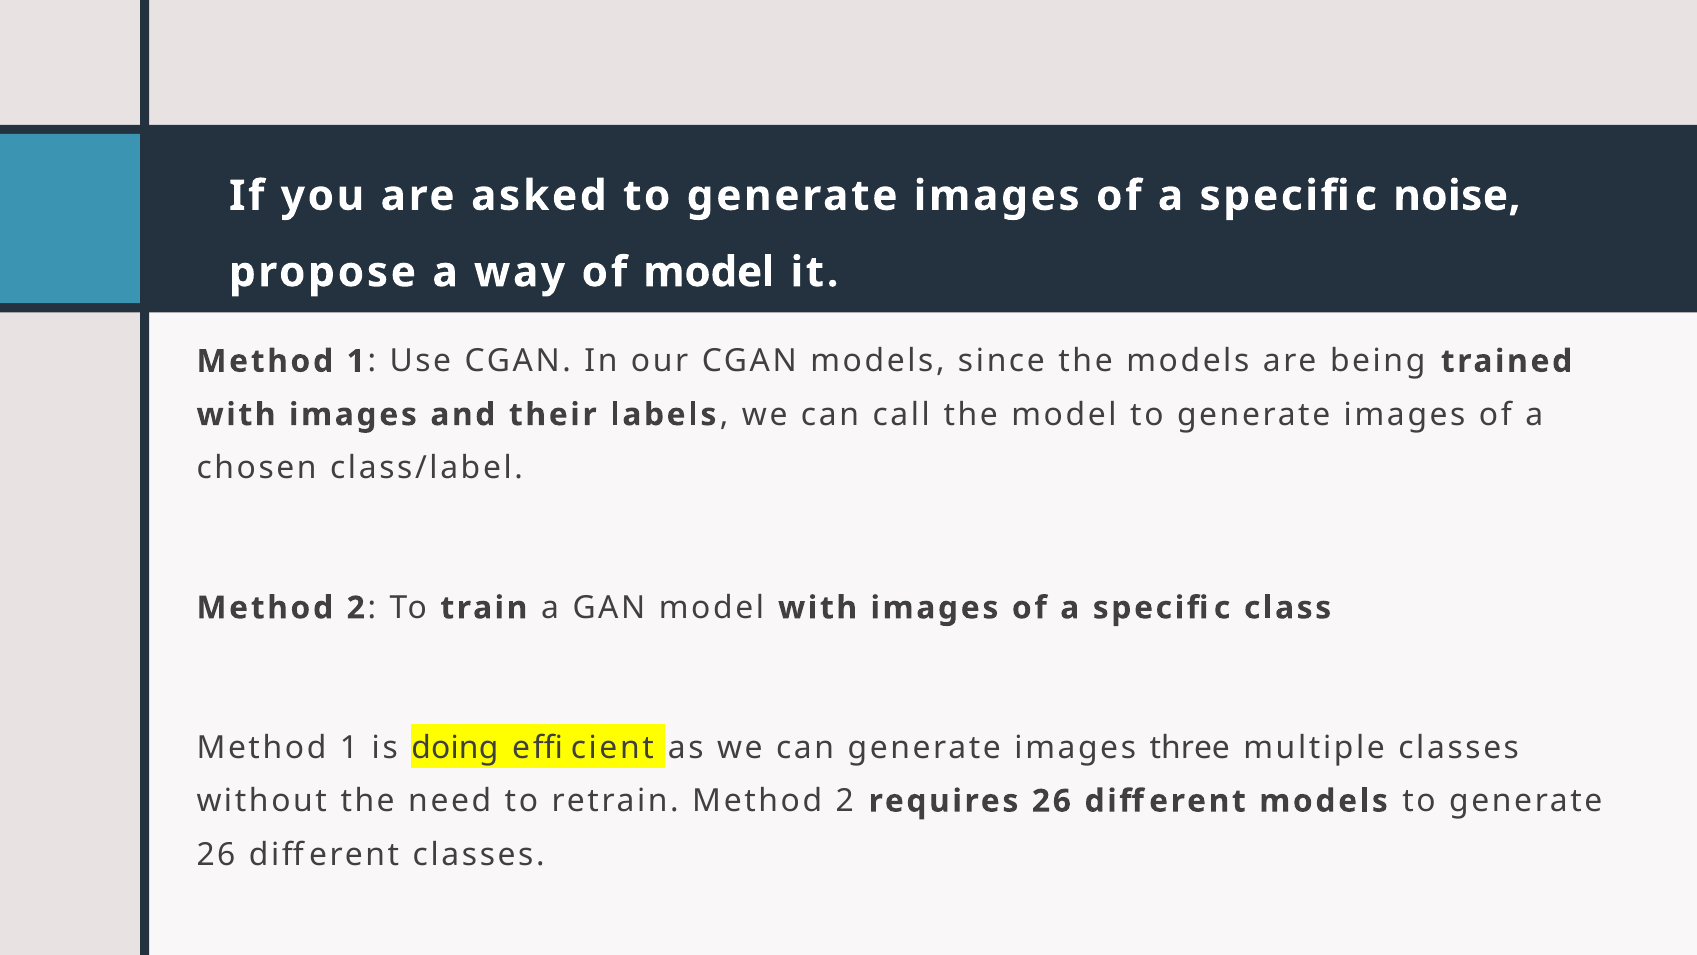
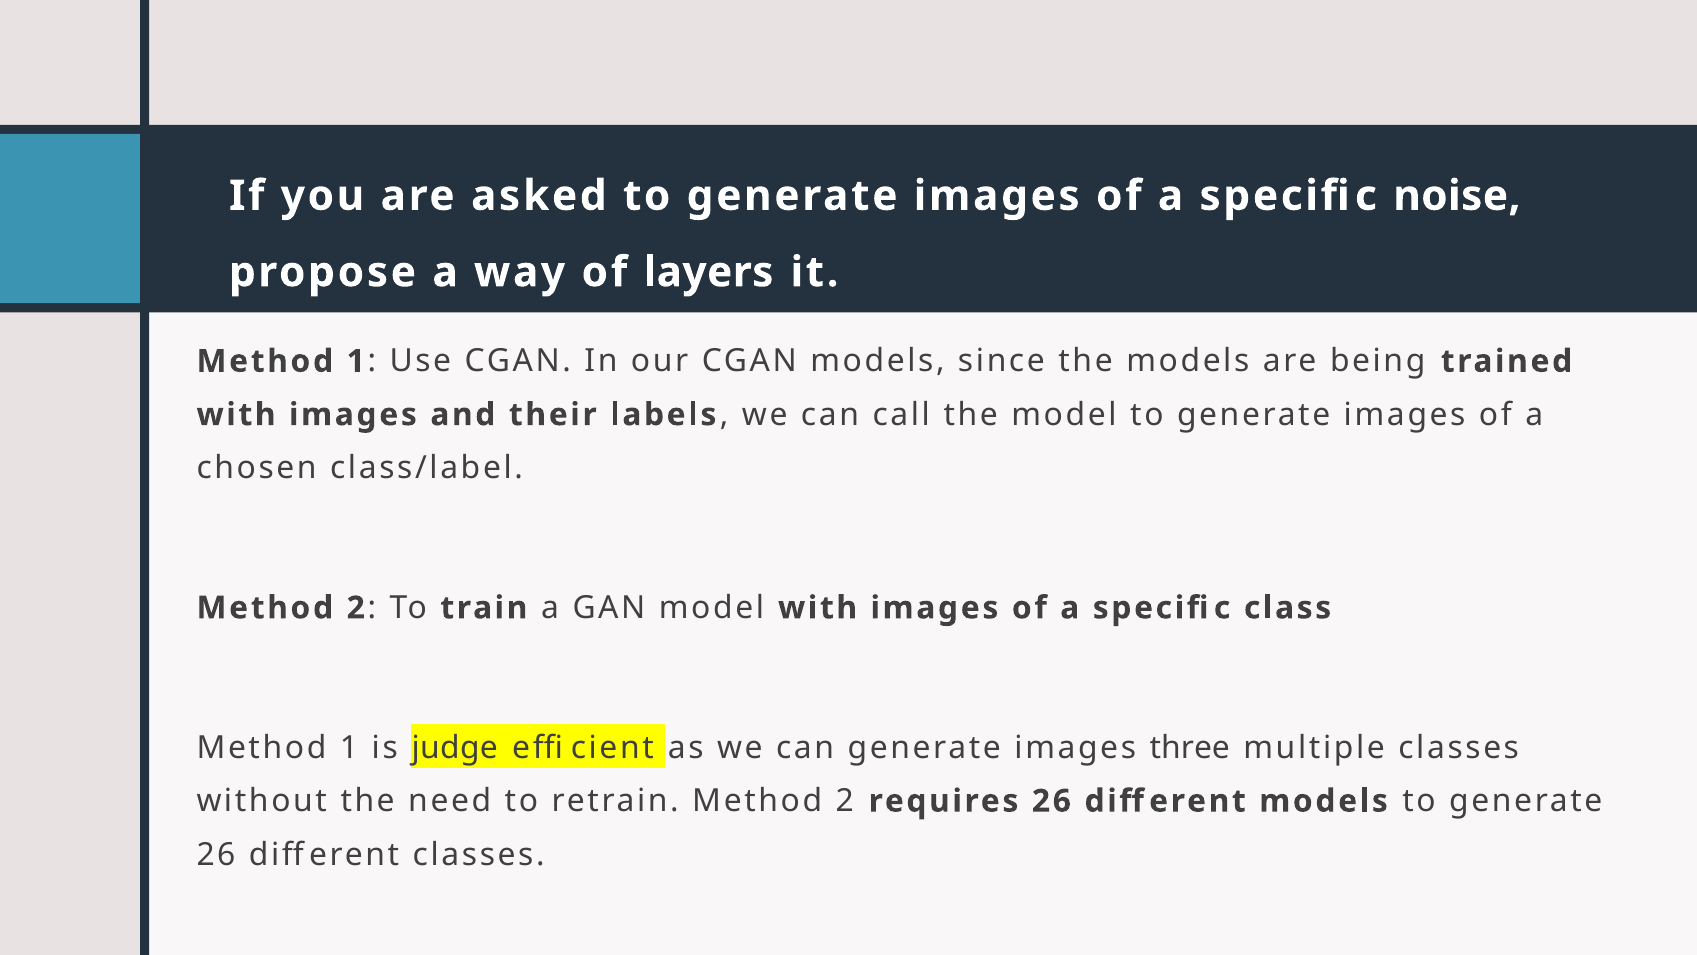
of model: model -> layers
doing: doing -> judge
